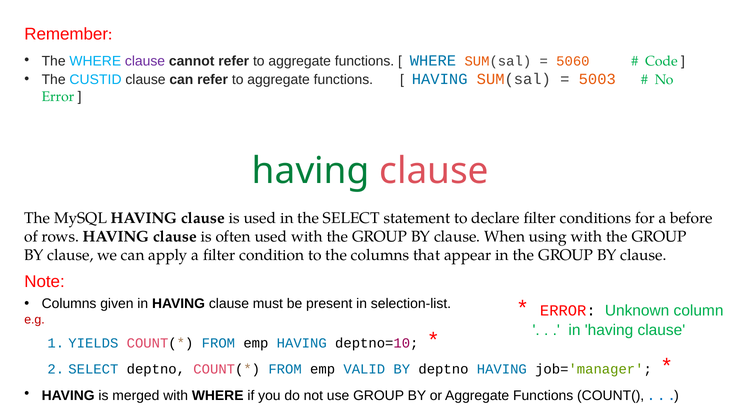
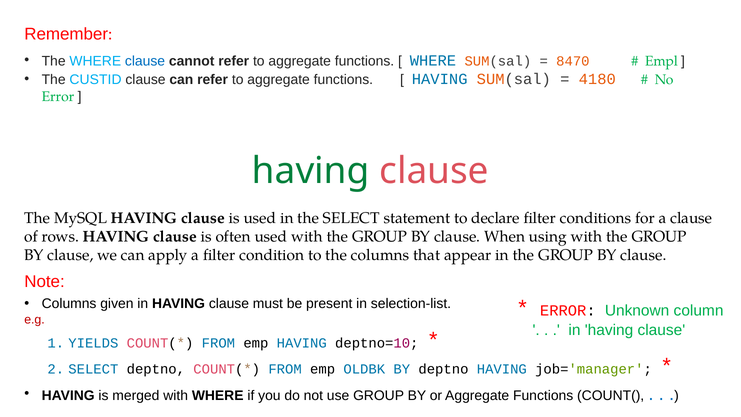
clause at (145, 61) colour: purple -> blue
5060: 5060 -> 8470
Code: Code -> Empl
5003: 5003 -> 4180
a before: before -> clause
VALID: VALID -> OLDBK
